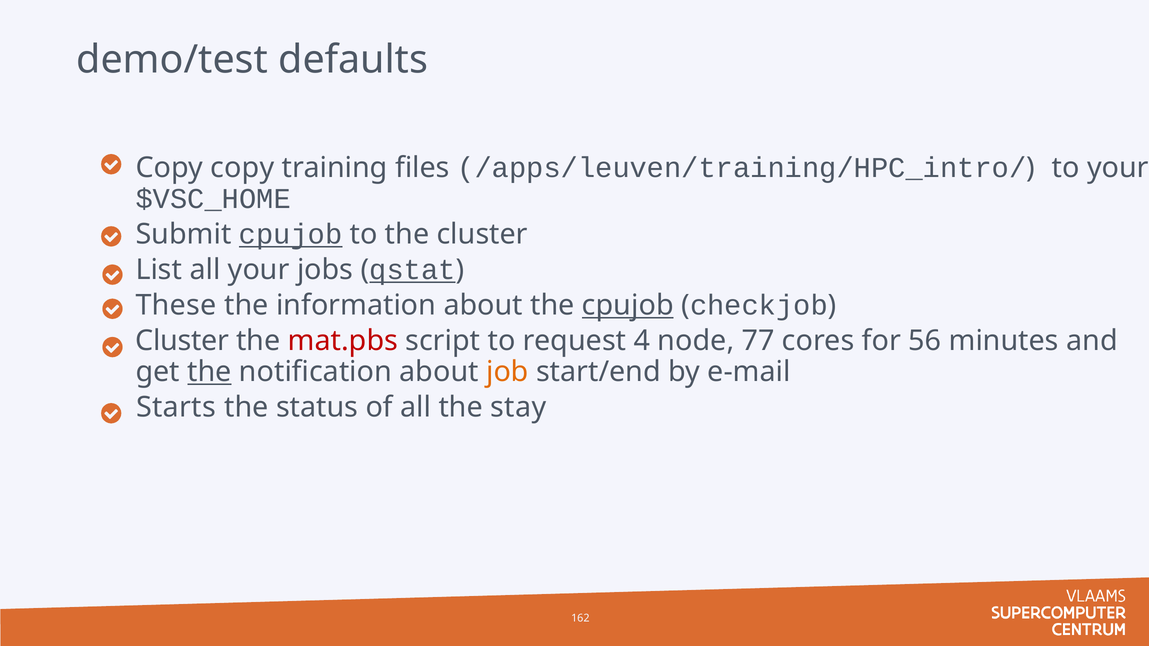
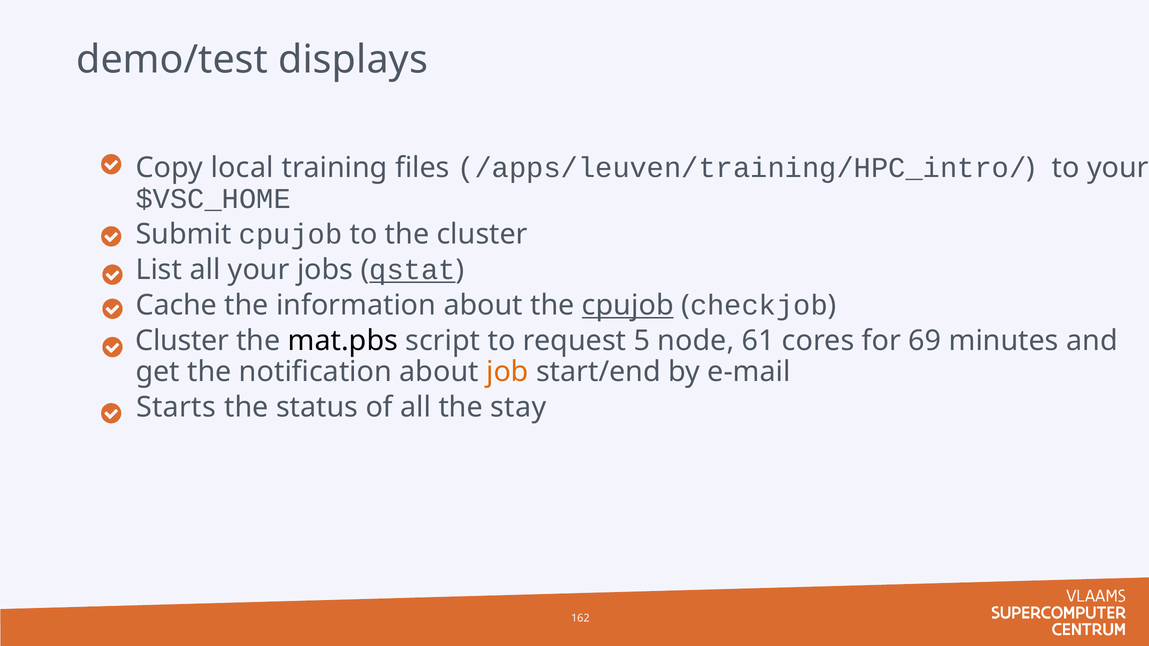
defaults: defaults -> displays
Copy copy: copy -> local
cpujob at (291, 235) underline: present -> none
These: These -> Cache
mat.pbs colour: red -> black
4: 4 -> 5
77: 77 -> 61
56: 56 -> 69
the at (209, 372) underline: present -> none
